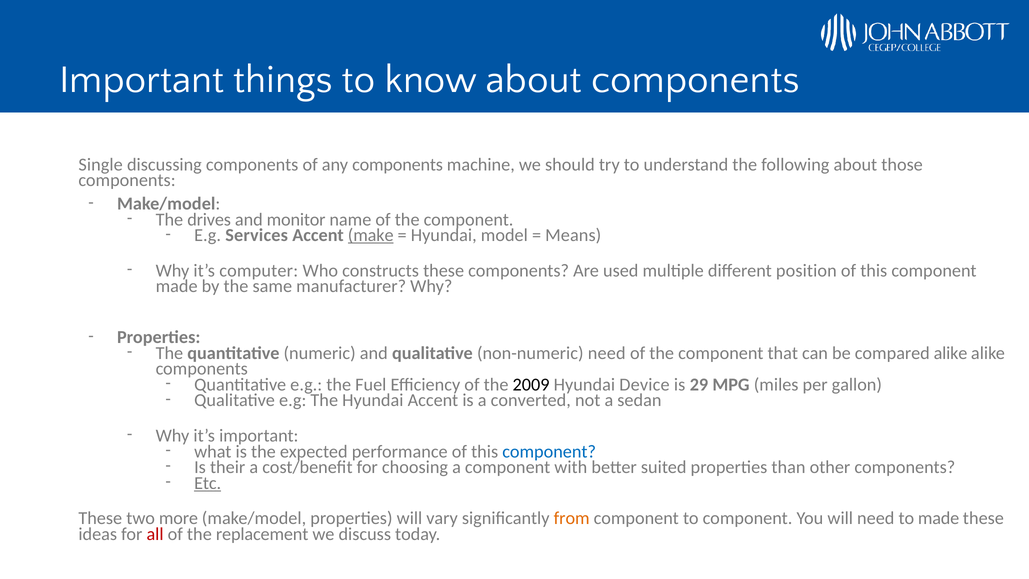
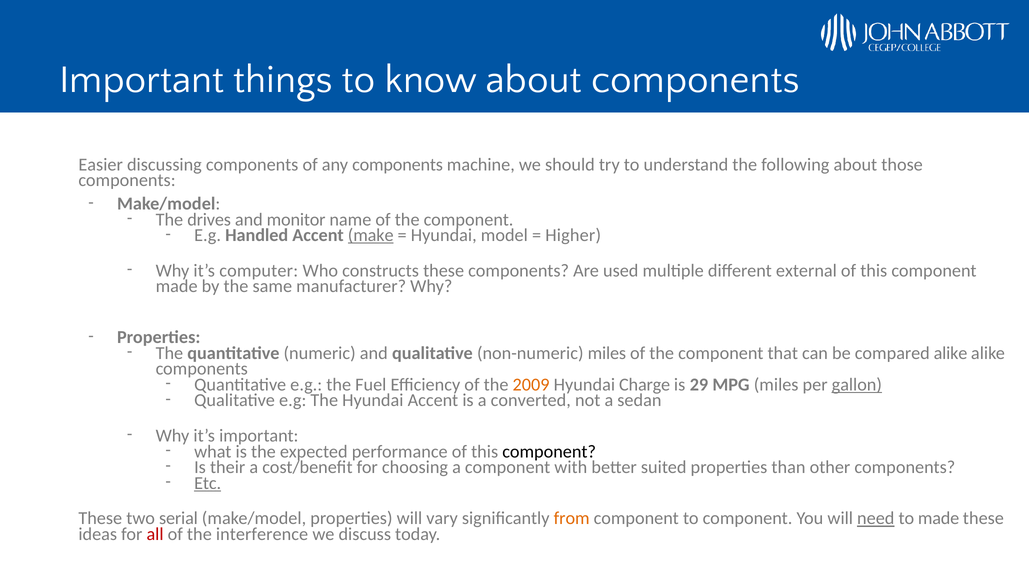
Single: Single -> Easier
Services: Services -> Handled
Means: Means -> Higher
position: position -> external
non-numeric need: need -> miles
2009 colour: black -> orange
Device: Device -> Charge
gallon underline: none -> present
component at (549, 451) colour: blue -> black
more: more -> serial
need at (876, 518) underline: none -> present
replacement: replacement -> interference
